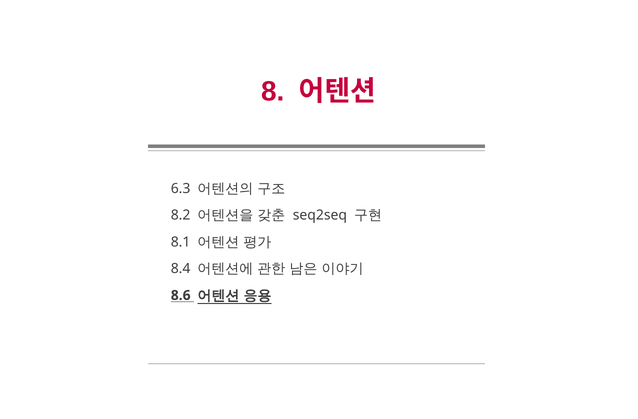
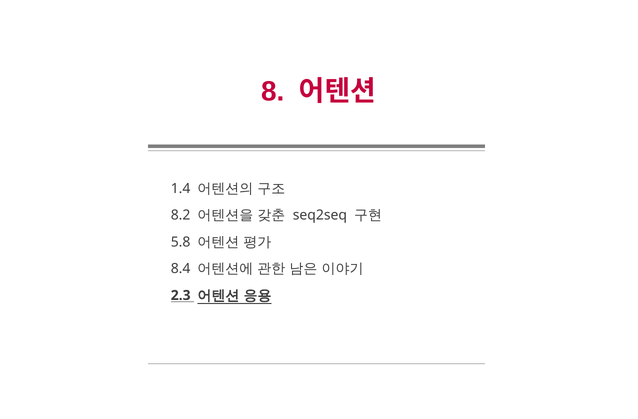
6.3: 6.3 -> 1.4
8.1: 8.1 -> 5.8
8.6: 8.6 -> 2.3
